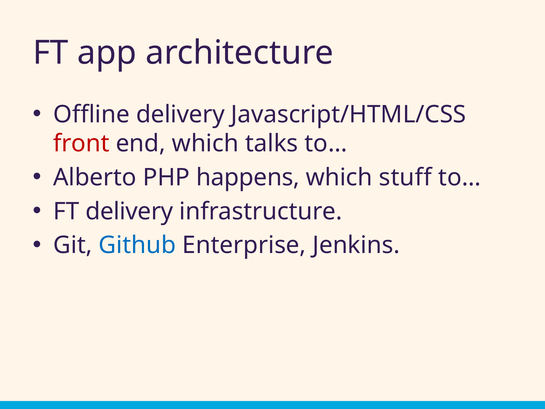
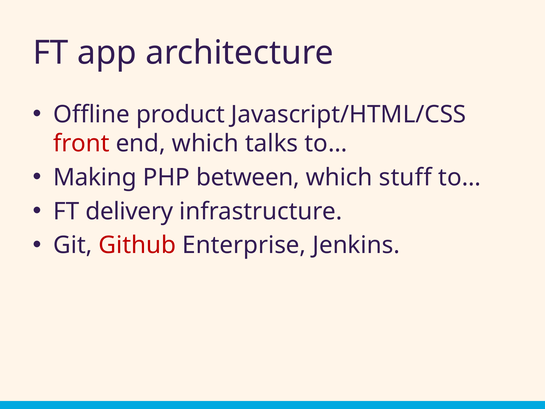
Offline delivery: delivery -> product
Alberto: Alberto -> Making
happens: happens -> between
Github colour: blue -> red
